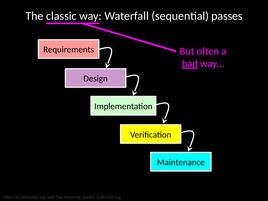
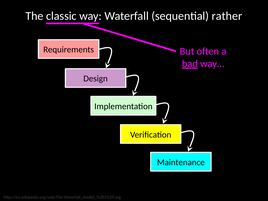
passes: passes -> rather
